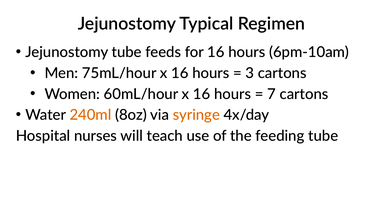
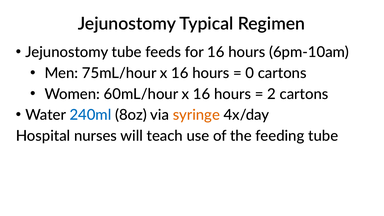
3: 3 -> 0
7: 7 -> 2
240ml colour: orange -> blue
